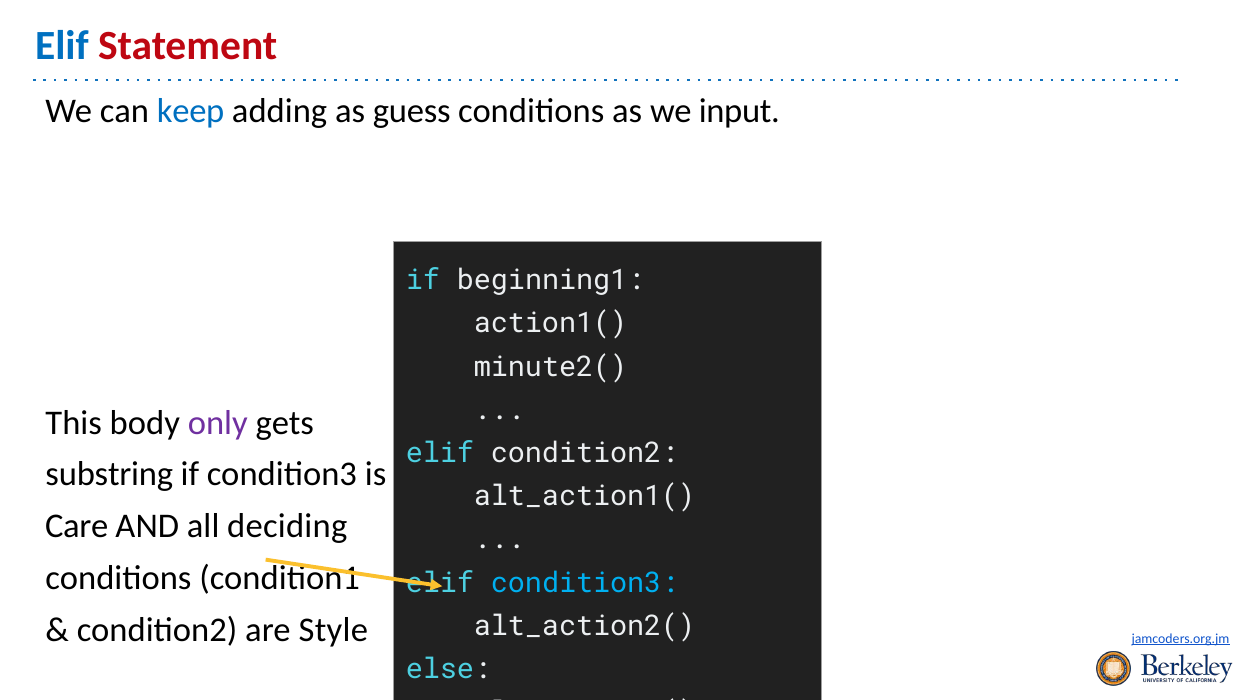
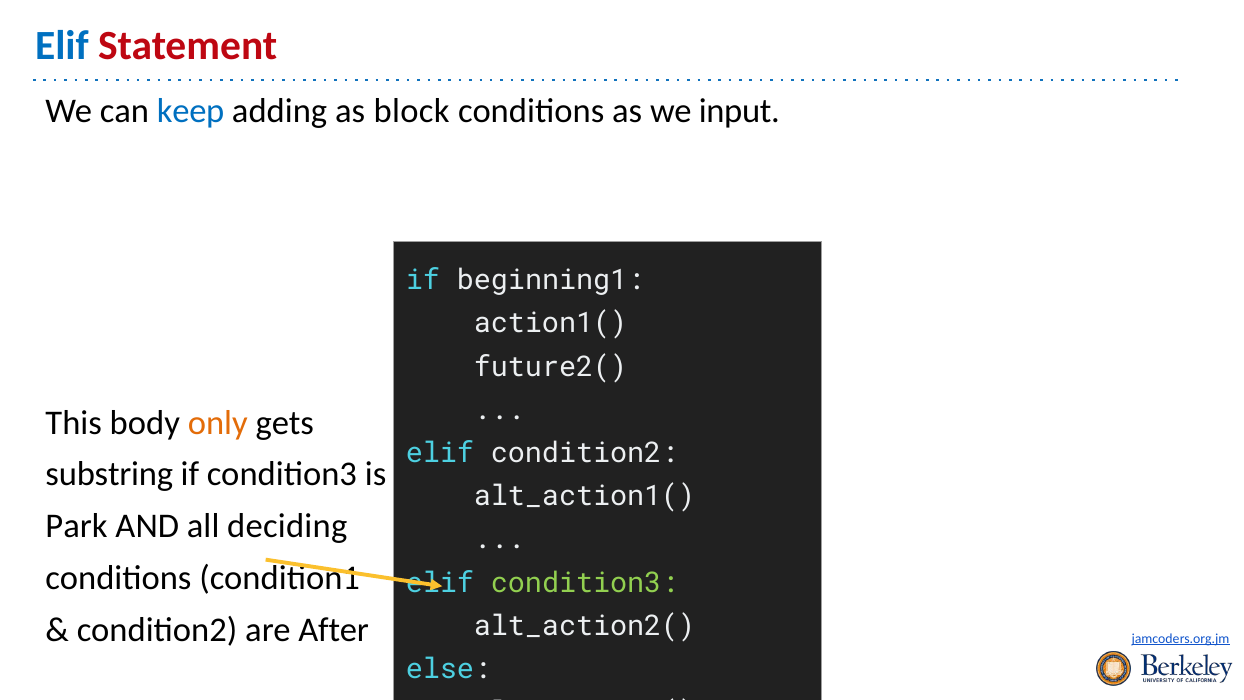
guess: guess -> block
minute2(: minute2( -> future2(
only colour: purple -> orange
Care: Care -> Park
condition3 at (585, 583) colour: light blue -> light green
Style: Style -> After
